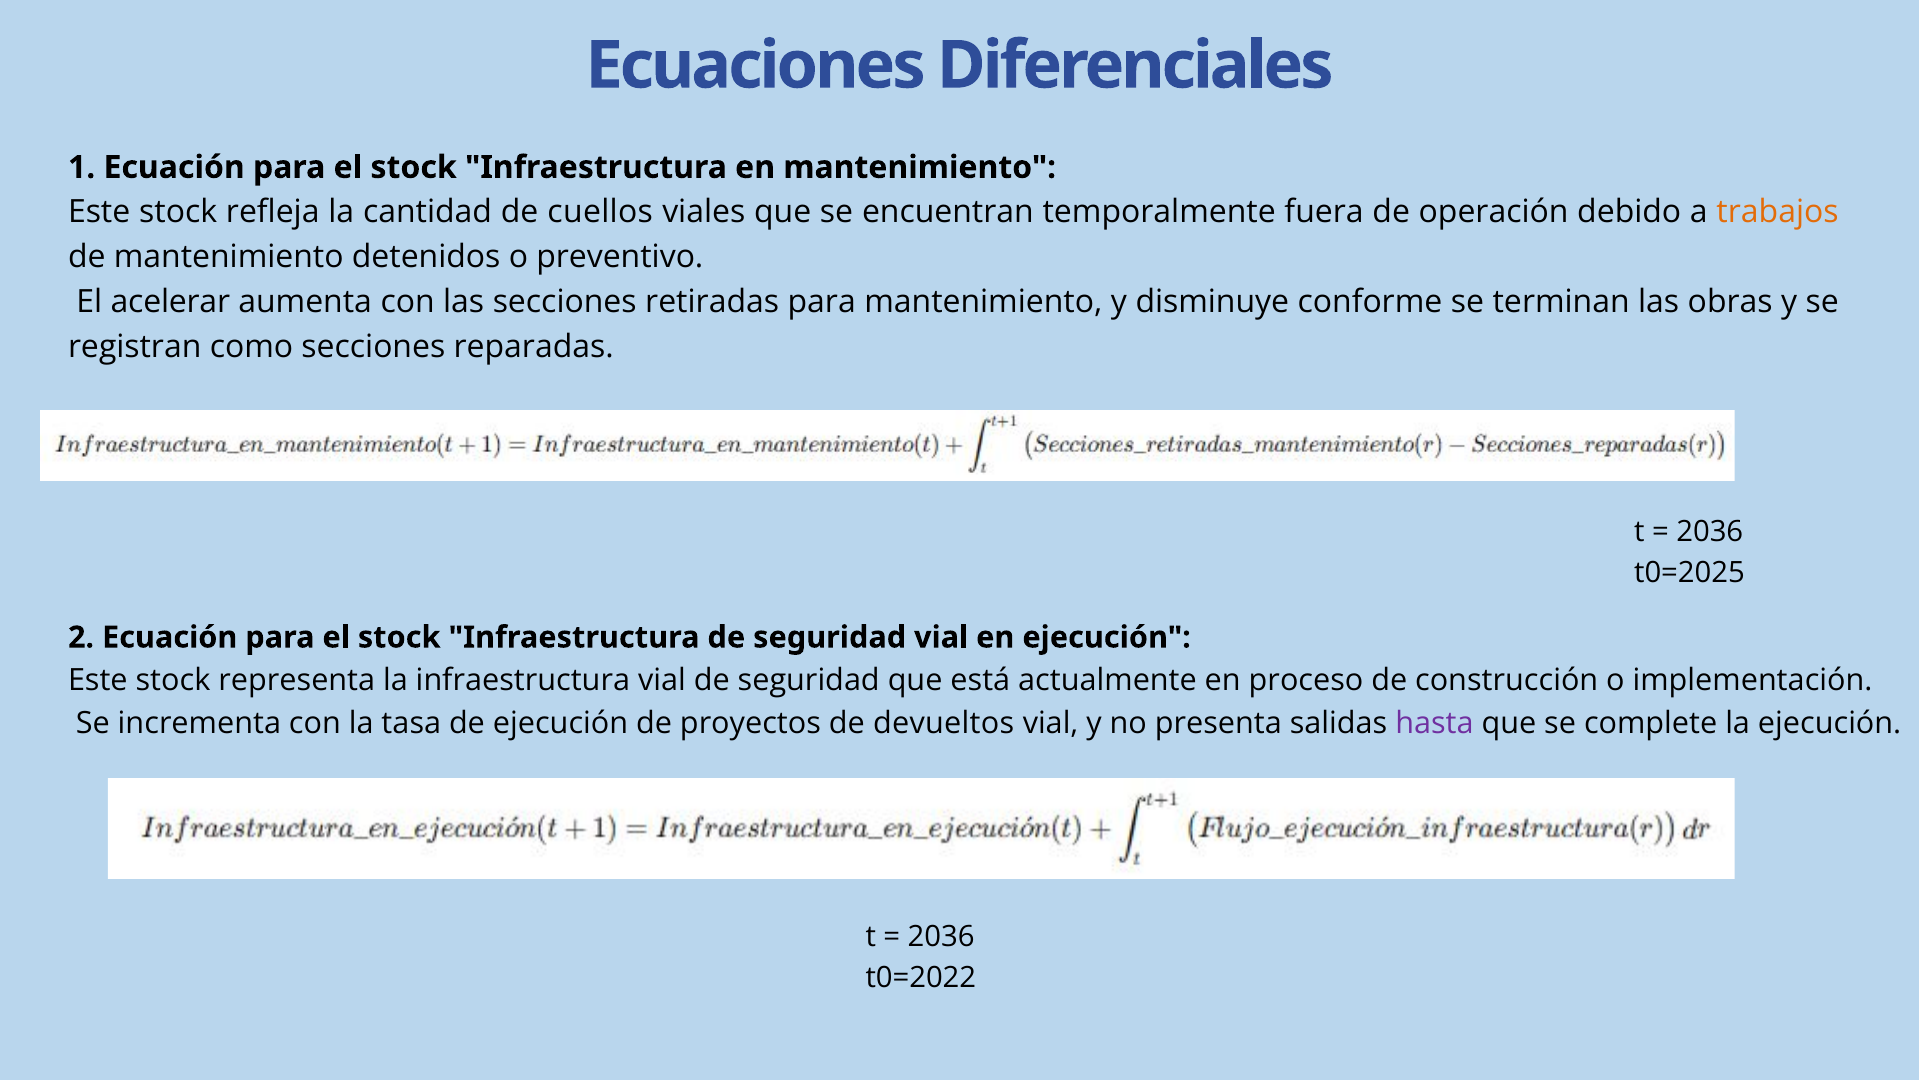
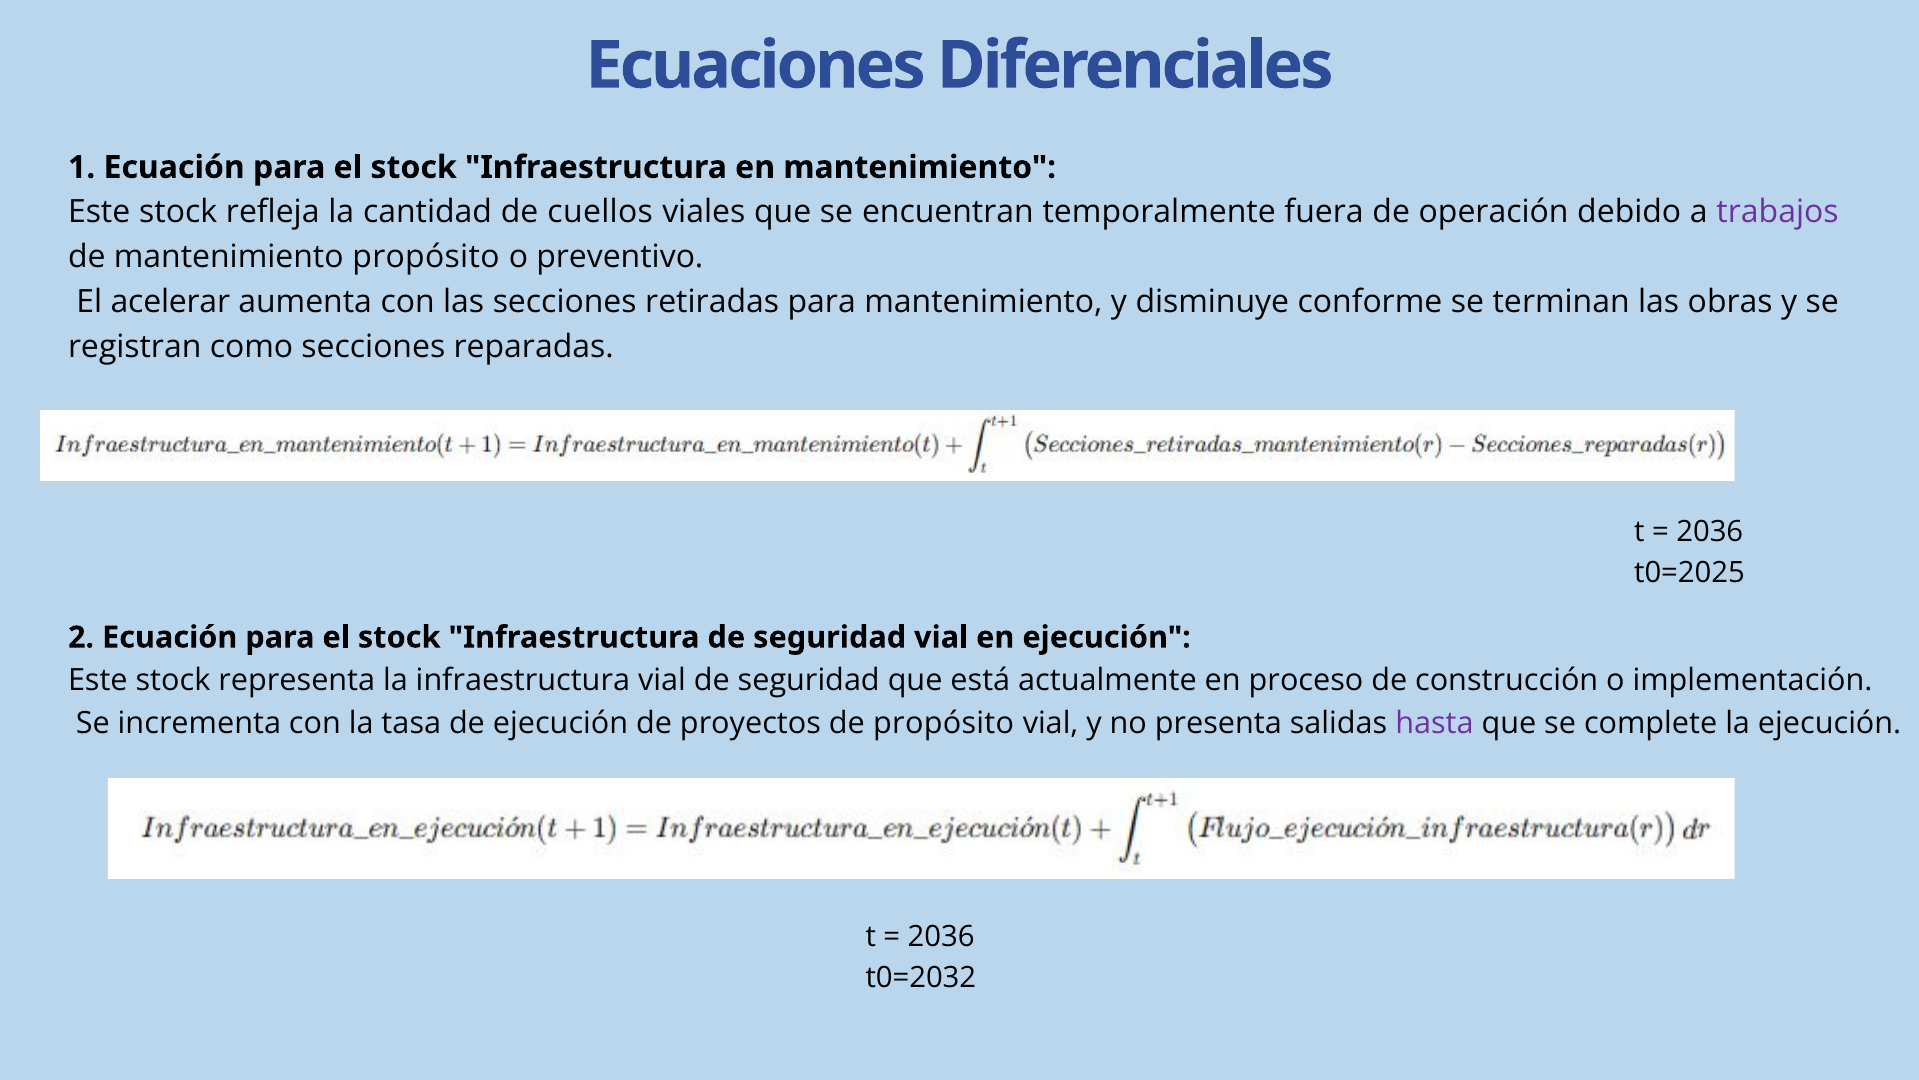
trabajos colour: orange -> purple
mantenimiento detenidos: detenidos -> propósito
de devueltos: devueltos -> propósito
t0=2022: t0=2022 -> t0=2032
